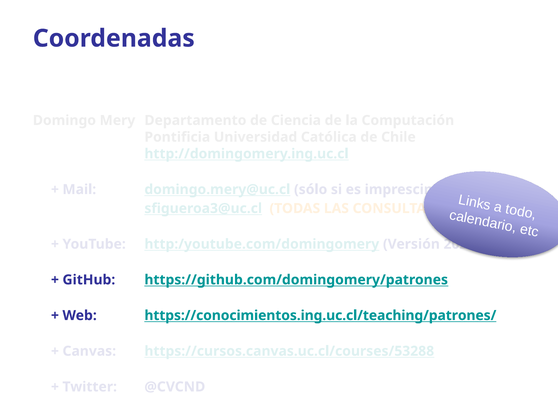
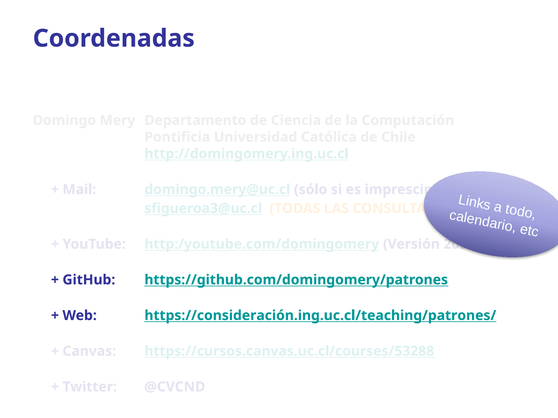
https://conocimientos.ing.uc.cl/teaching/patrones/: https://conocimientos.ing.uc.cl/teaching/patrones/ -> https://consideración.ing.uc.cl/teaching/patrones/
